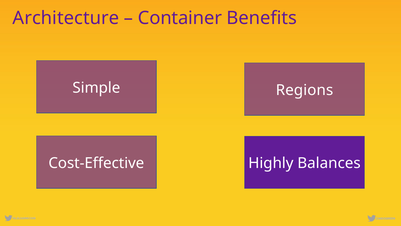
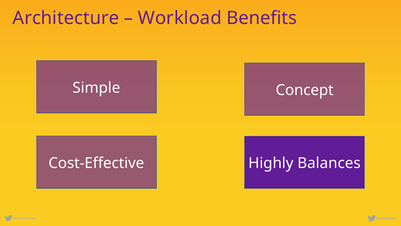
Container: Container -> Workload
Regions: Regions -> Concept
